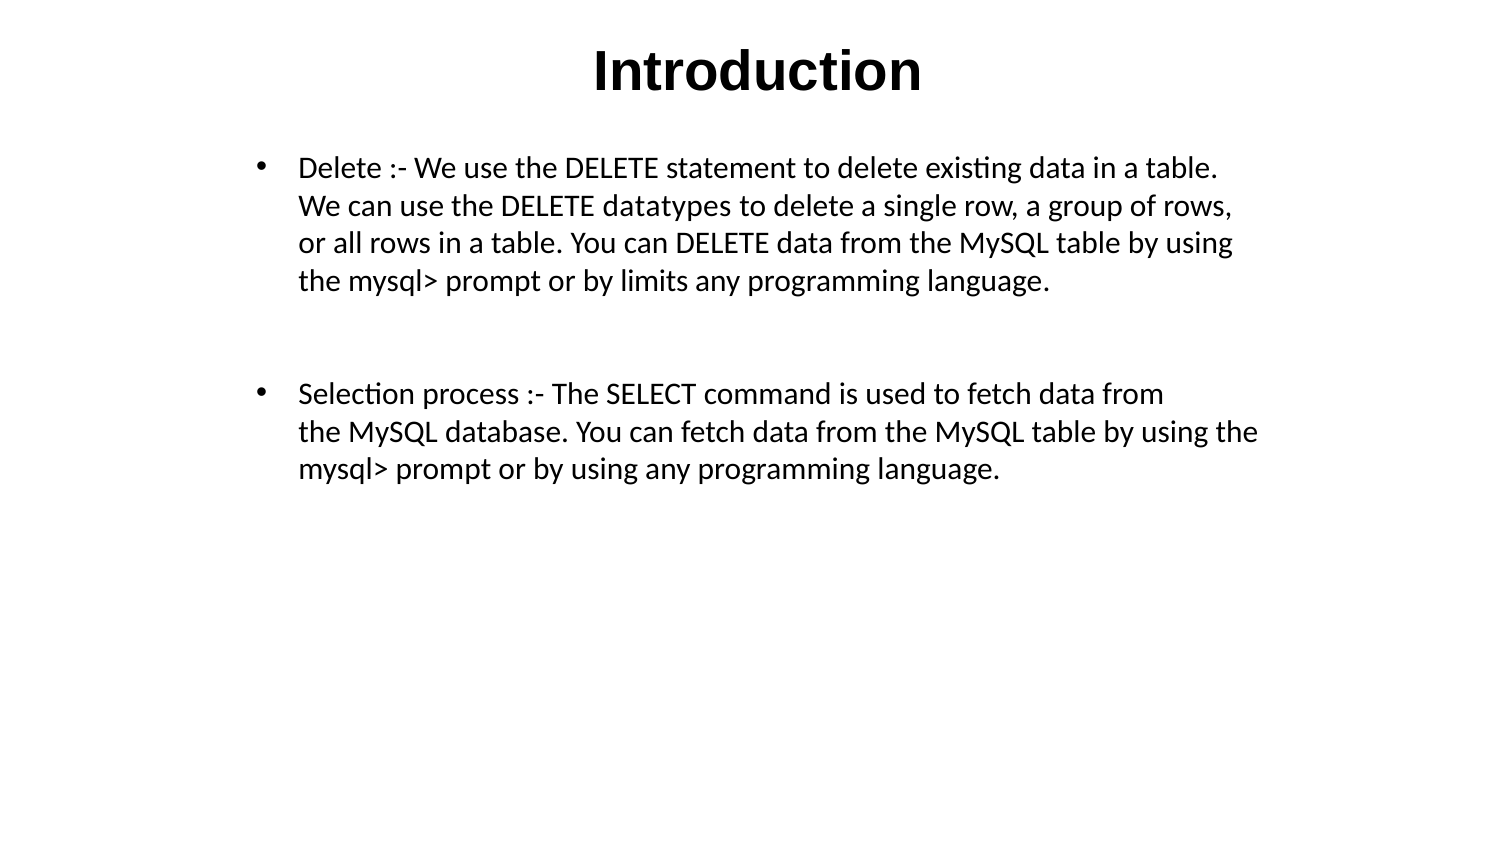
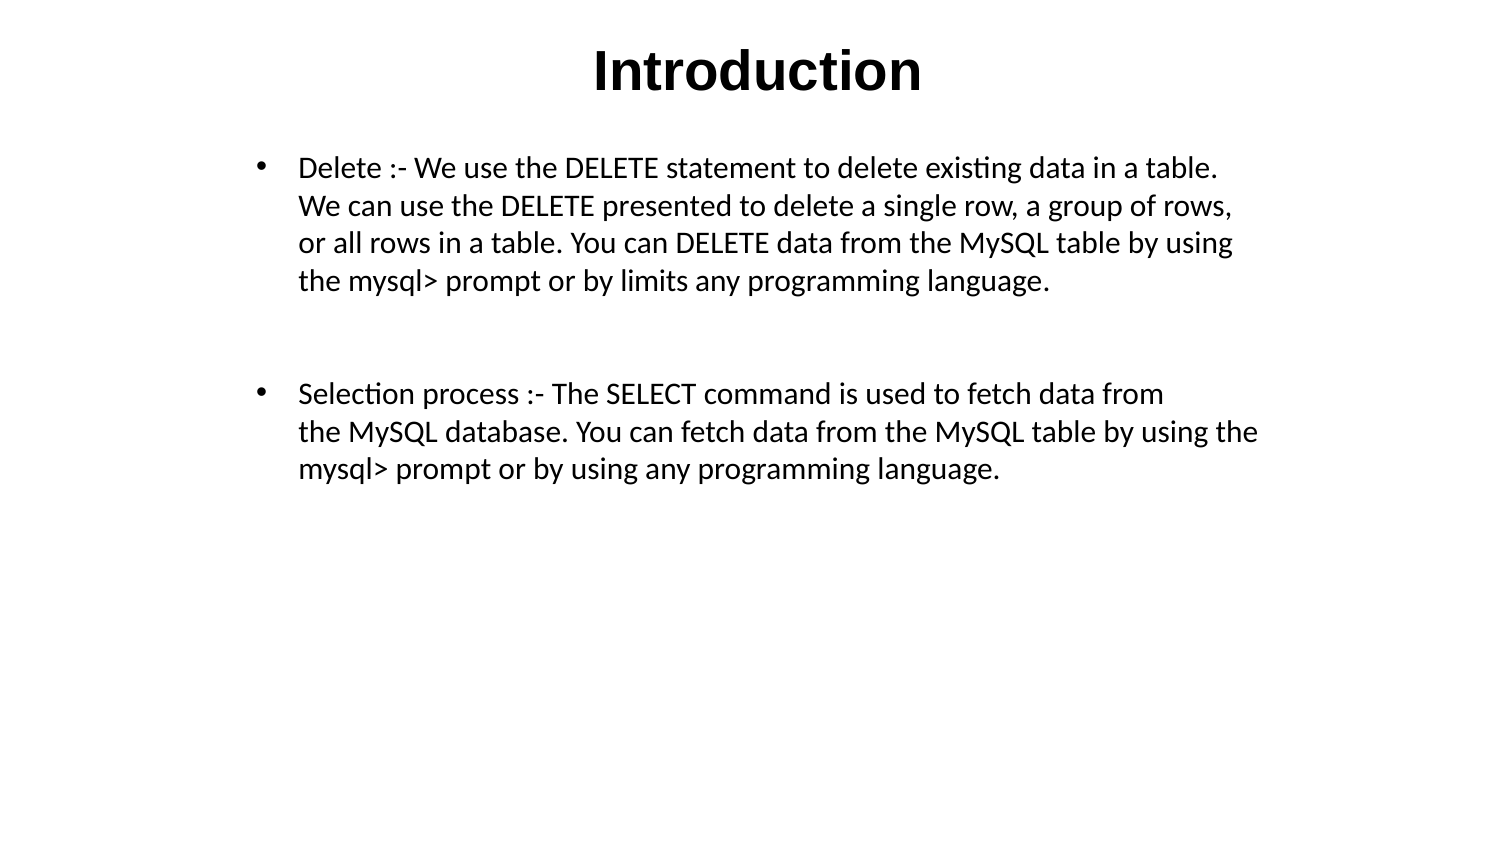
datatypes: datatypes -> presented
